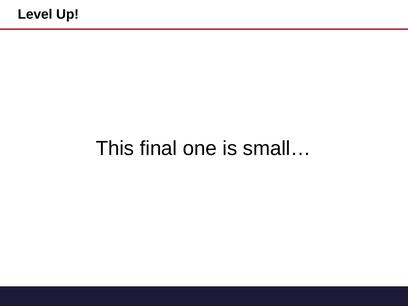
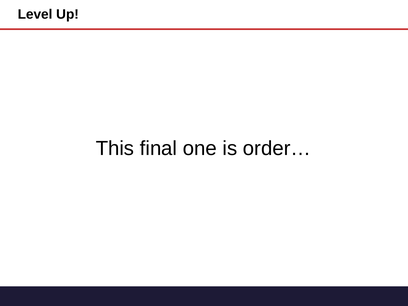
small…: small… -> order…
